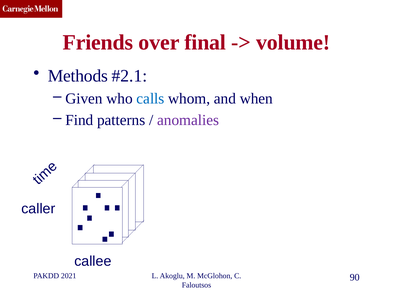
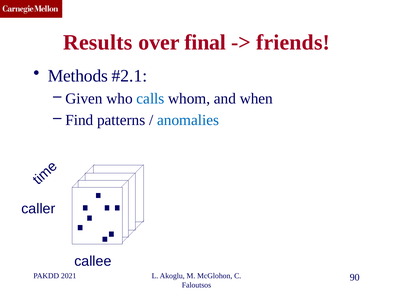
Friends: Friends -> Results
volume: volume -> friends
anomalies colour: purple -> blue
